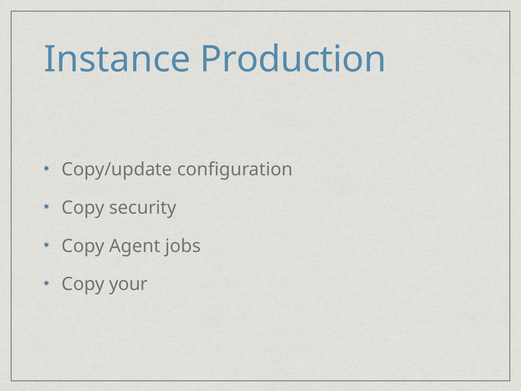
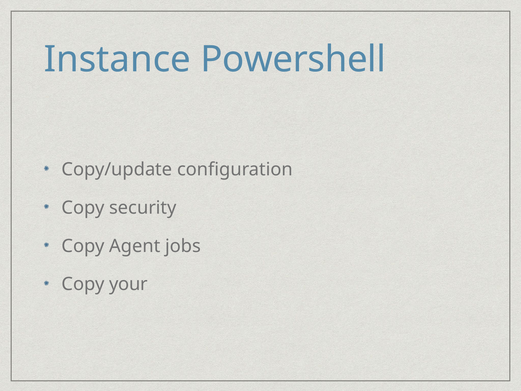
Production: Production -> Powershell
